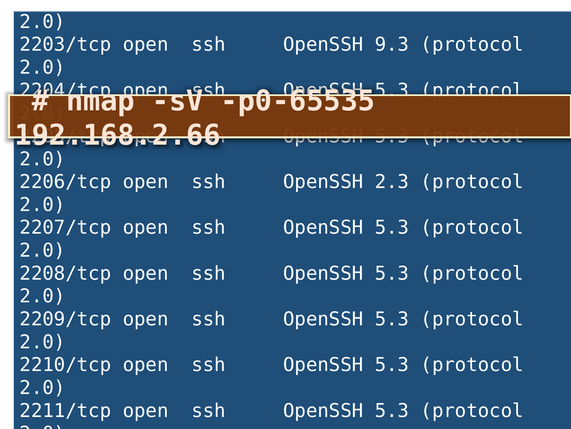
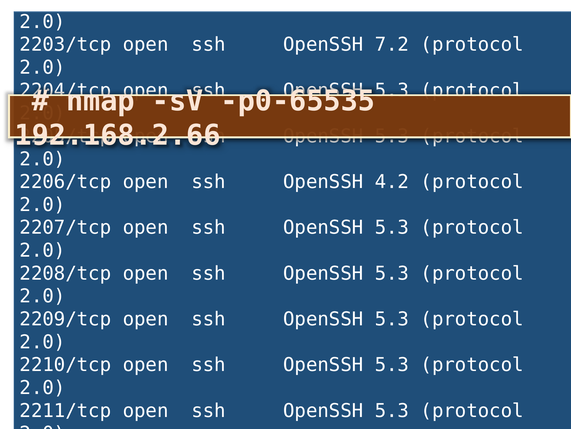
9.3: 9.3 -> 7.2
2.3: 2.3 -> 4.2
